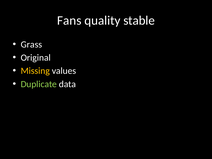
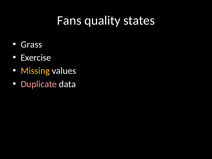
stable: stable -> states
Original: Original -> Exercise
Duplicate colour: light green -> pink
